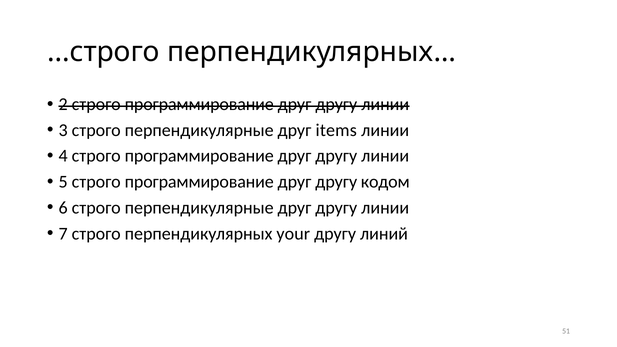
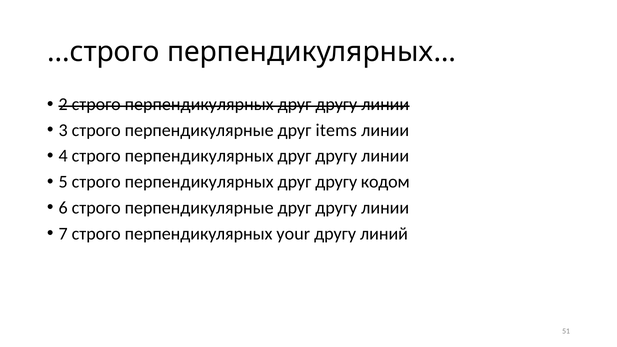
2 строго программирование: программирование -> перпендикулярных
4 строго программирование: программирование -> перпендикулярных
5 строго программирование: программирование -> перпендикулярных
